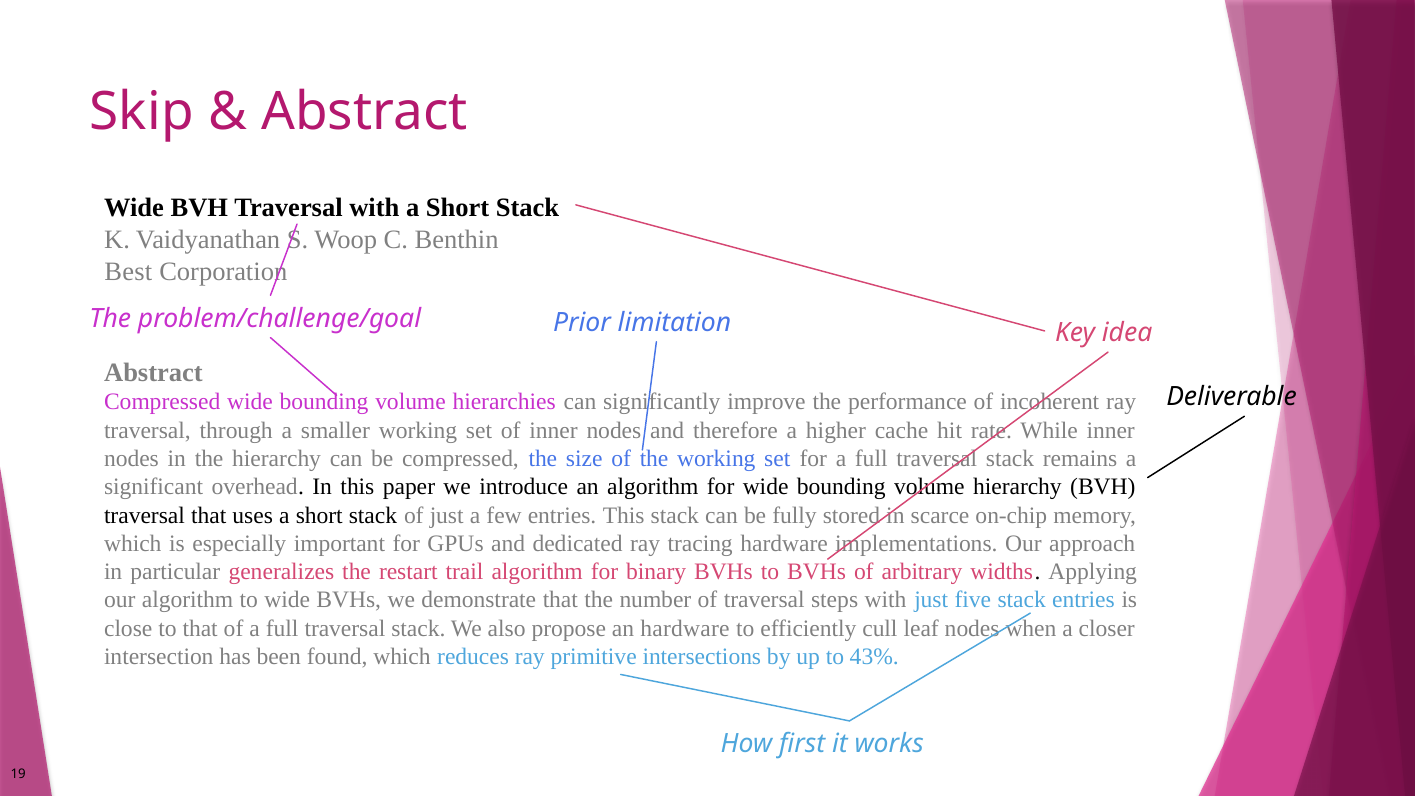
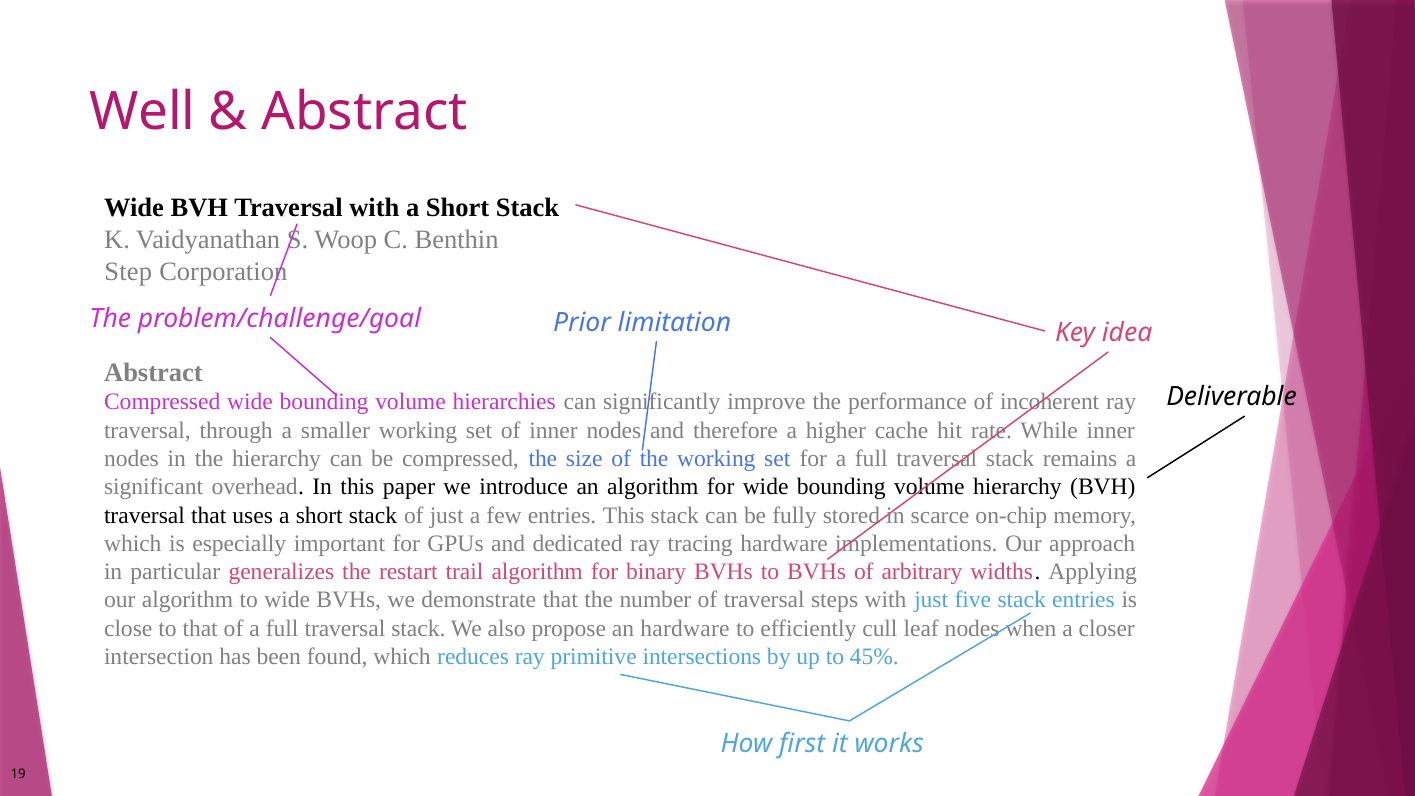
Skip: Skip -> Well
Best: Best -> Step
43%: 43% -> 45%
